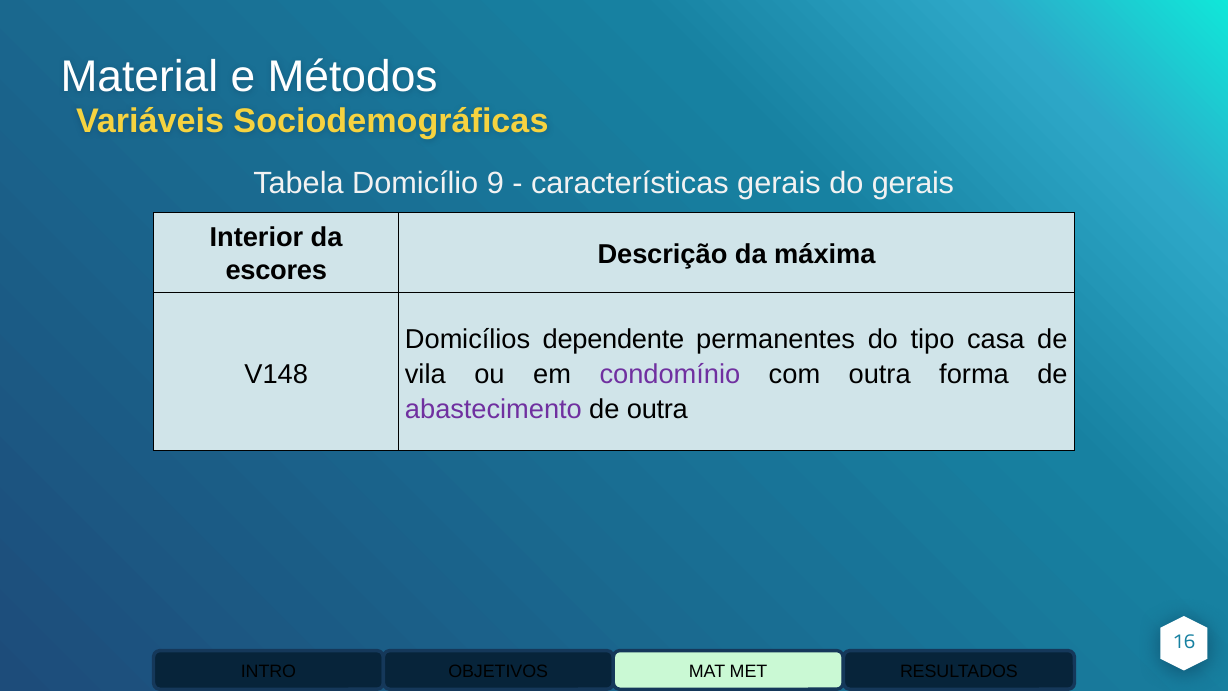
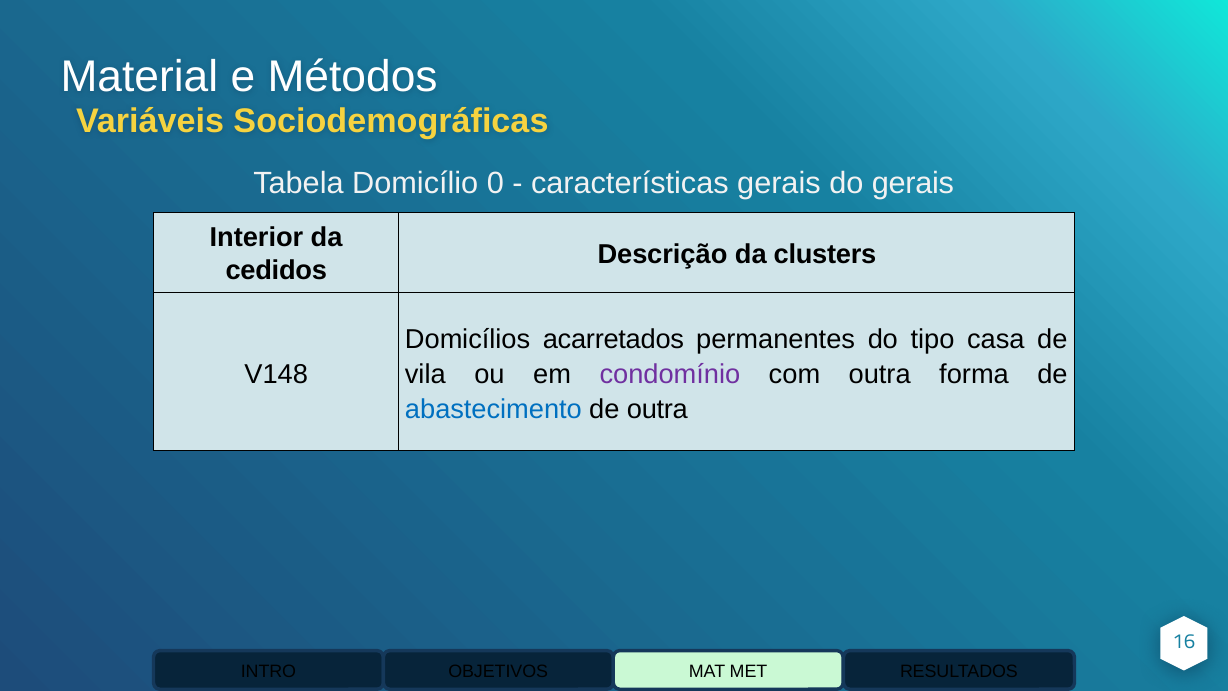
9: 9 -> 0
máxima: máxima -> clusters
escores: escores -> cedidos
dependente: dependente -> acarretados
abastecimento colour: purple -> blue
